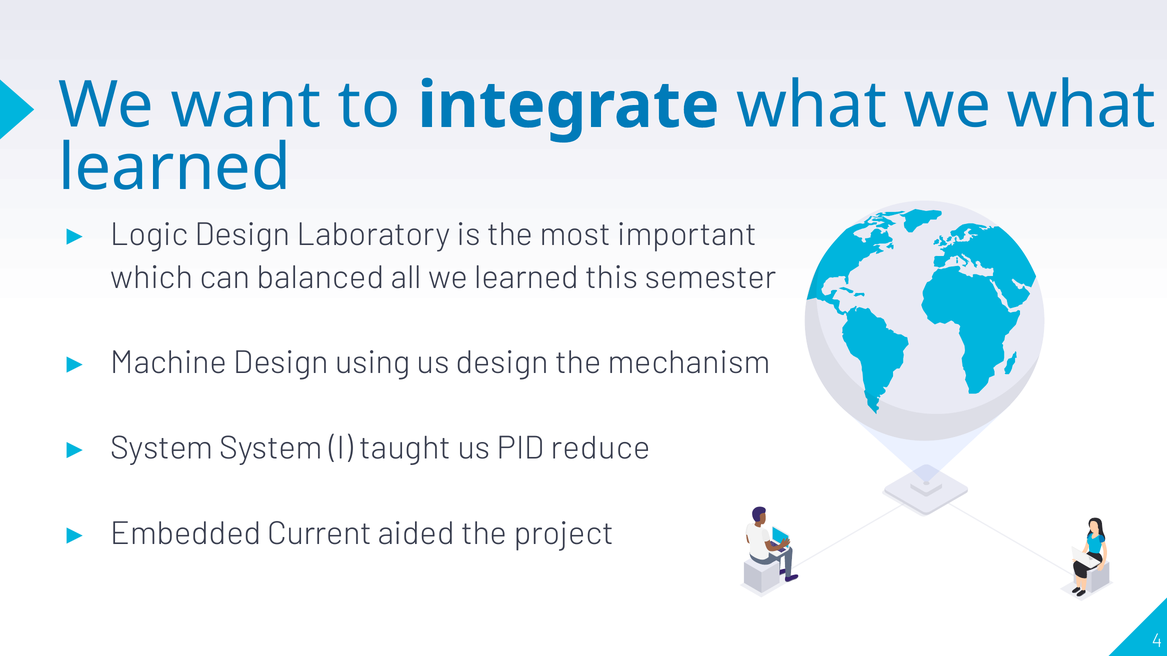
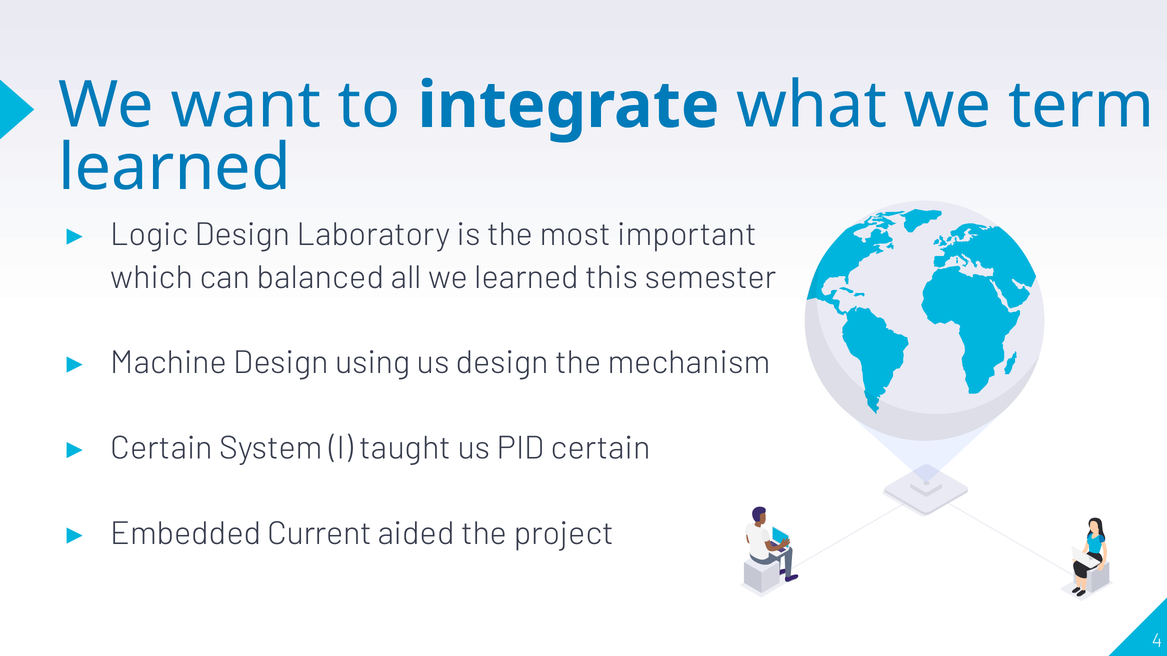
we what: what -> term
System at (162, 449): System -> Certain
PID reduce: reduce -> certain
